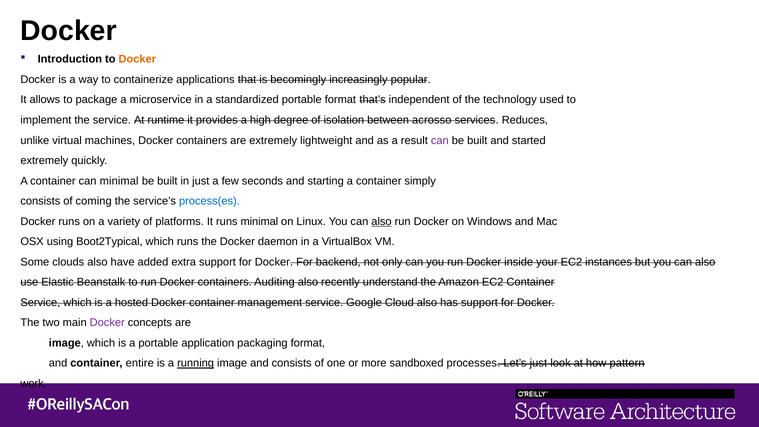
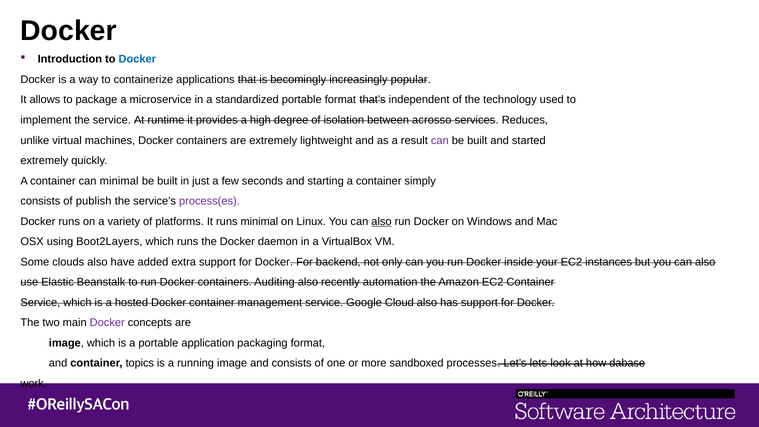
Docker at (137, 59) colour: orange -> blue
coming: coming -> publish
process(es colour: blue -> purple
Boot2Typical: Boot2Typical -> Boot2Layers
understand: understand -> automation
entire: entire -> topics
running underline: present -> none
Let’s just: just -> lets
pattern: pattern -> dabase
